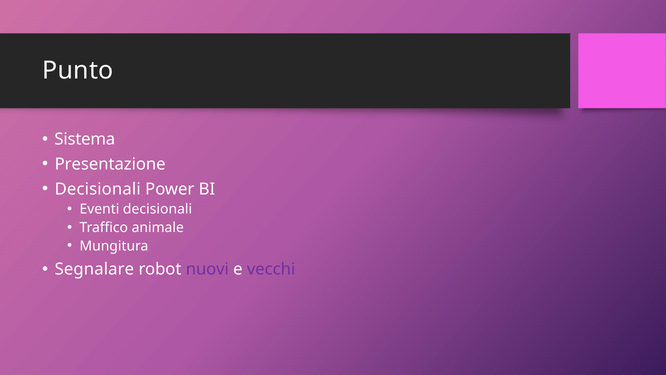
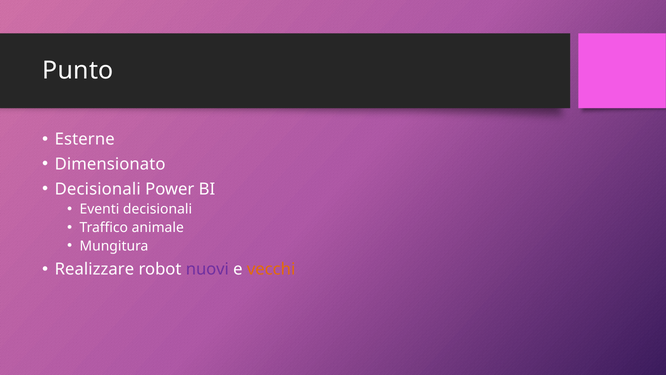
Sistema: Sistema -> Esterne
Presentazione: Presentazione -> Dimensionato
Segnalare: Segnalare -> Realizzare
vecchi colour: purple -> orange
